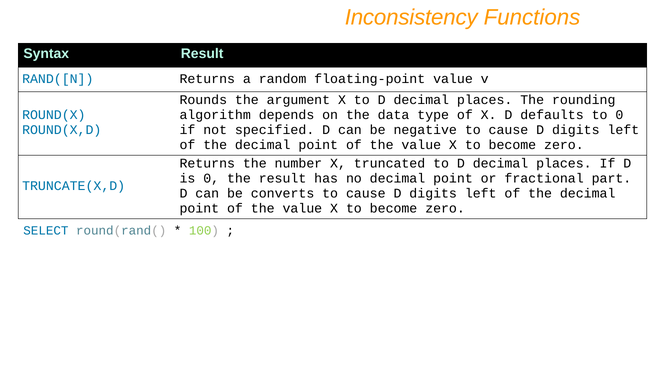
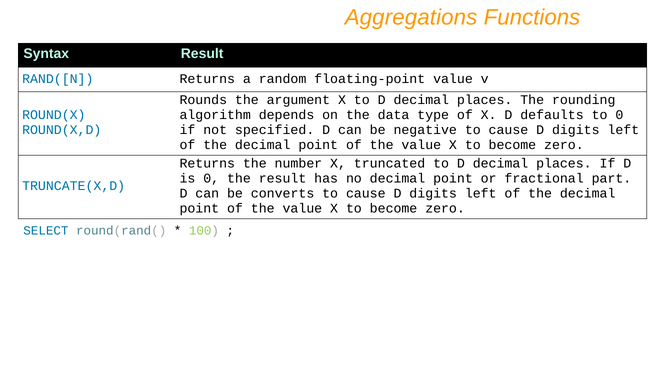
Inconsistency: Inconsistency -> Aggregations
